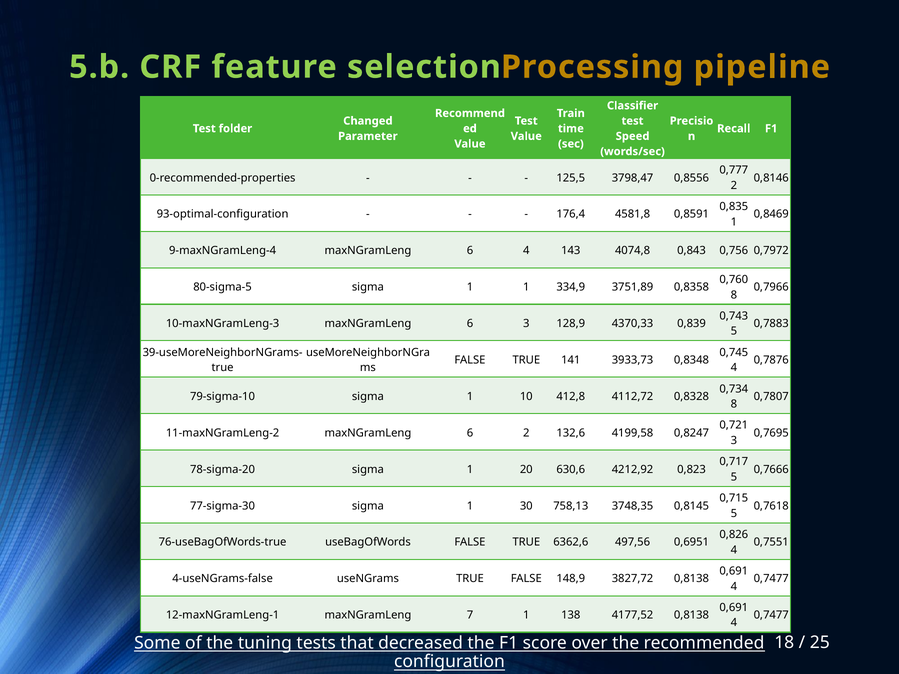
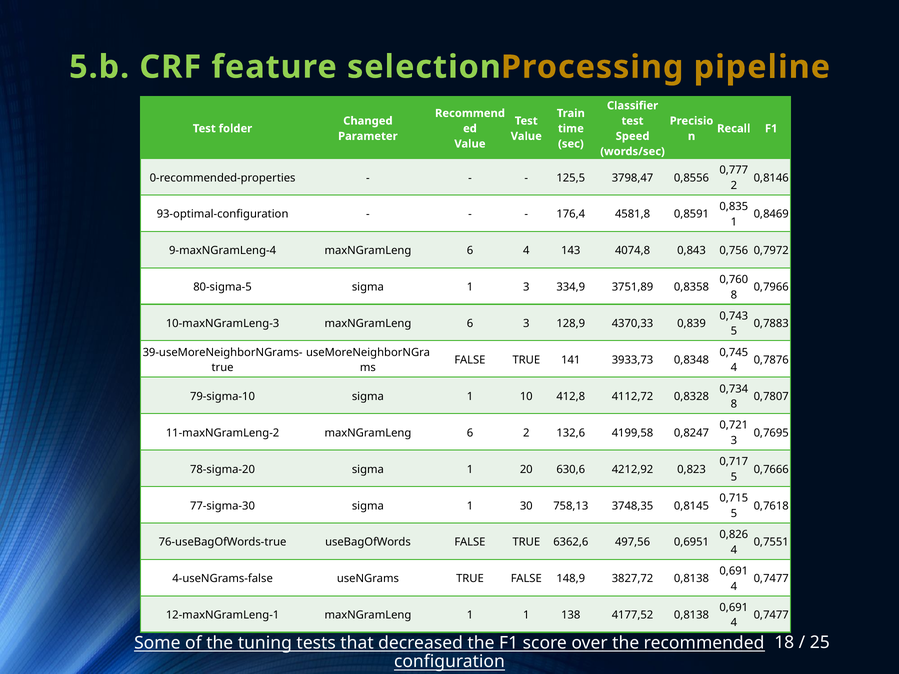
1 1: 1 -> 3
maxNGramLeng 7: 7 -> 1
